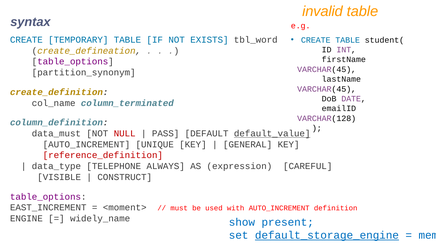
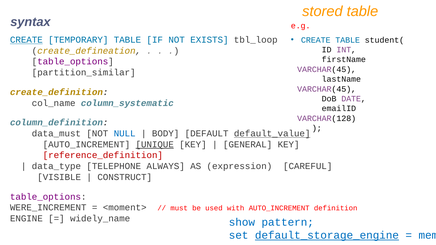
invalid: invalid -> stored
CREATE at (26, 40) underline: none -> present
tbl_word: tbl_word -> tbl_loop
partition_synonym: partition_synonym -> partition_similar
column_terminated: column_terminated -> column_systematic
NULL colour: red -> blue
PASS: PASS -> BODY
UNIQUE underline: none -> present
EAST_INCREMENT: EAST_INCREMENT -> WERE_INCREMENT
present: present -> pattern
